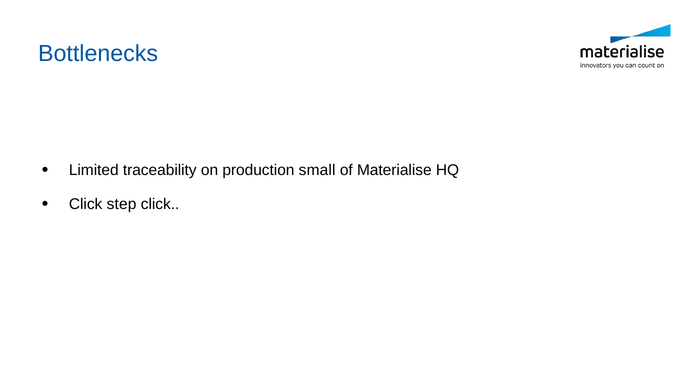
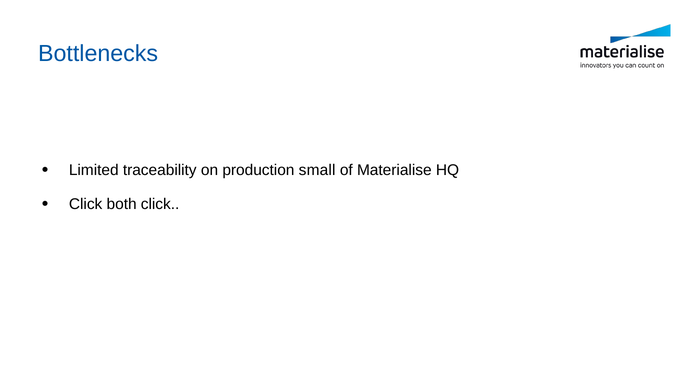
step: step -> both
